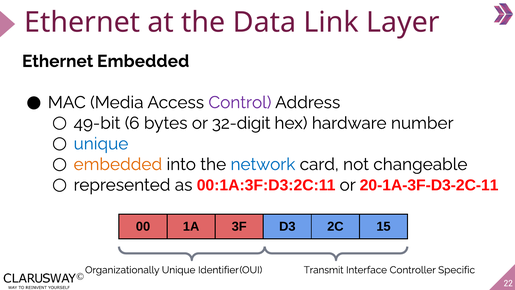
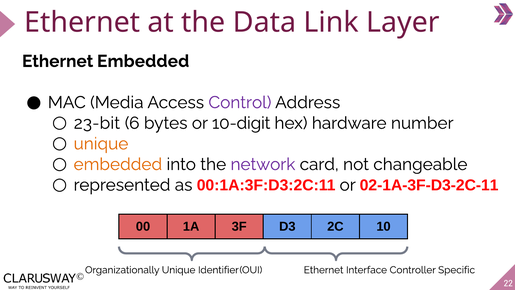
49-bit: 49-bit -> 23-bit
32-digit: 32-digit -> 10-digit
unique at (101, 144) colour: blue -> orange
network colour: blue -> purple
20-1A-3F-D3-2C-11: 20-1A-3F-D3-2C-11 -> 02-1A-3F-D3-2C-11
15: 15 -> 10
Transmit at (324, 270): Transmit -> Ethernet
